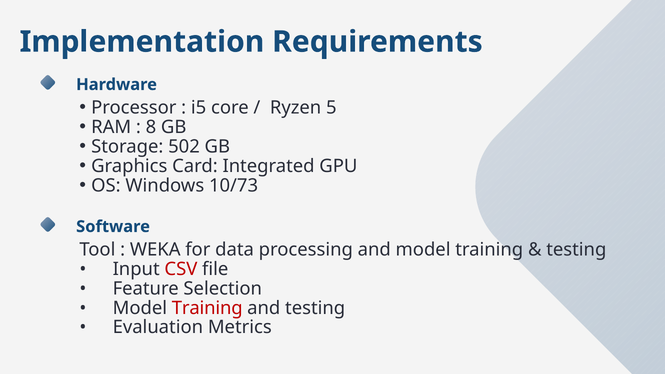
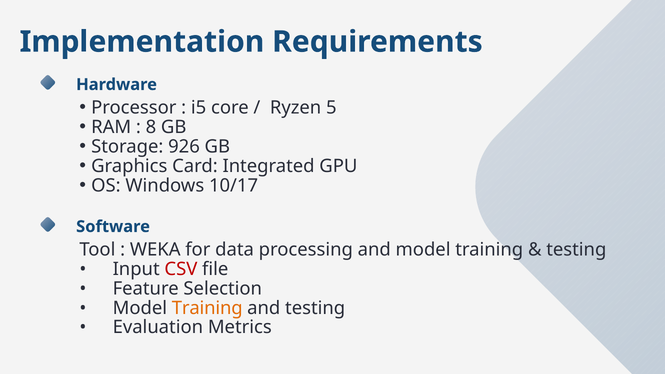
502: 502 -> 926
10/73: 10/73 -> 10/17
Training at (207, 308) colour: red -> orange
